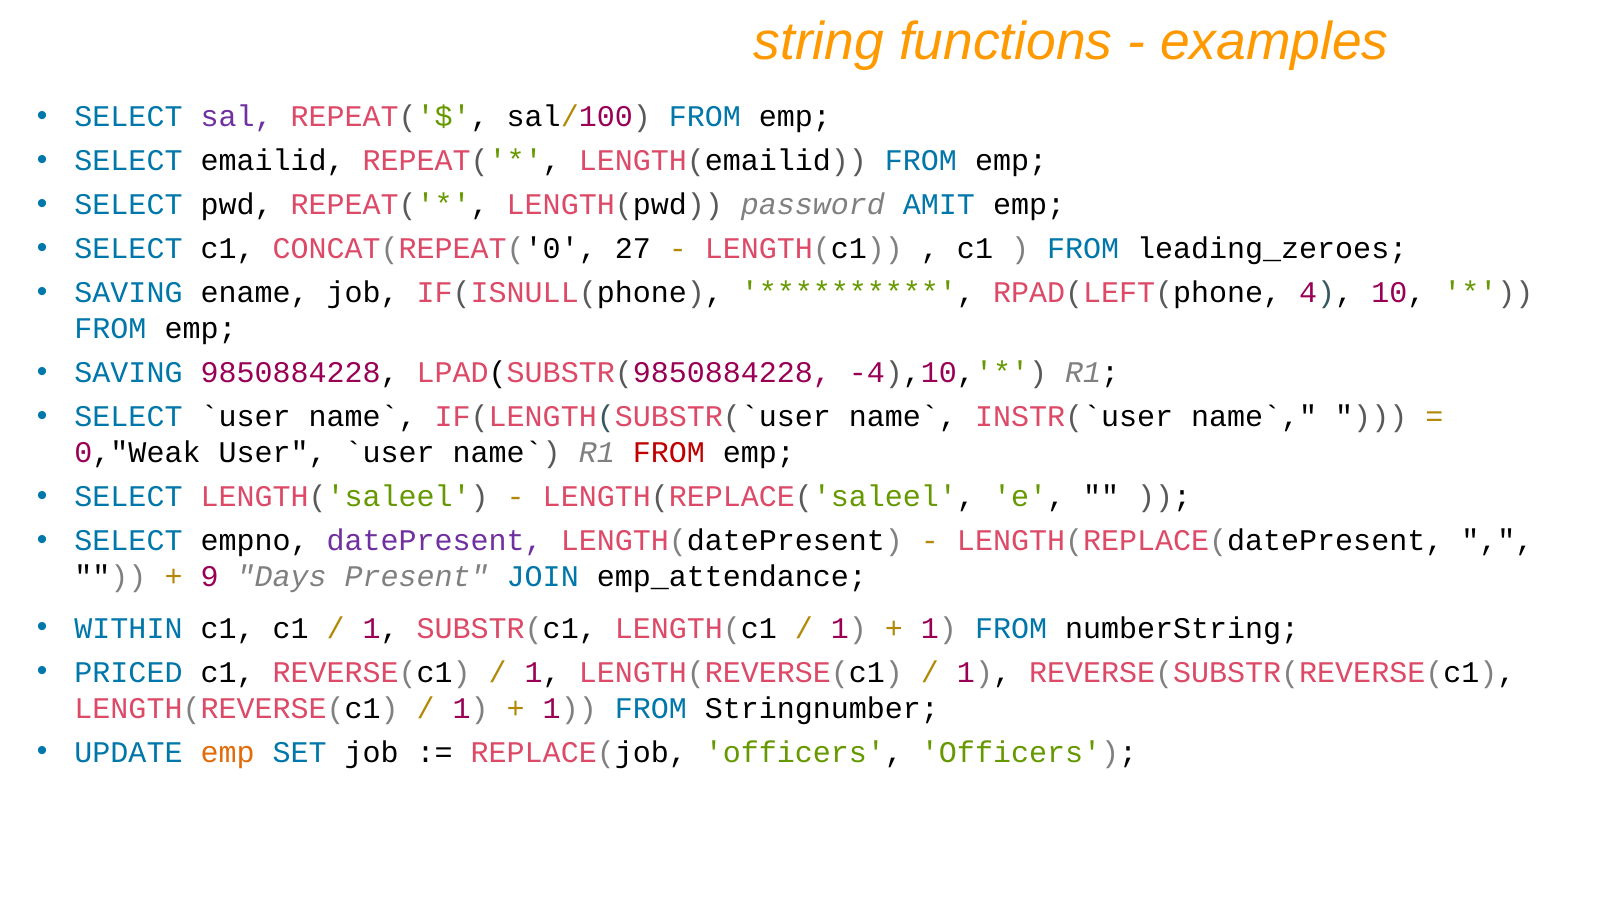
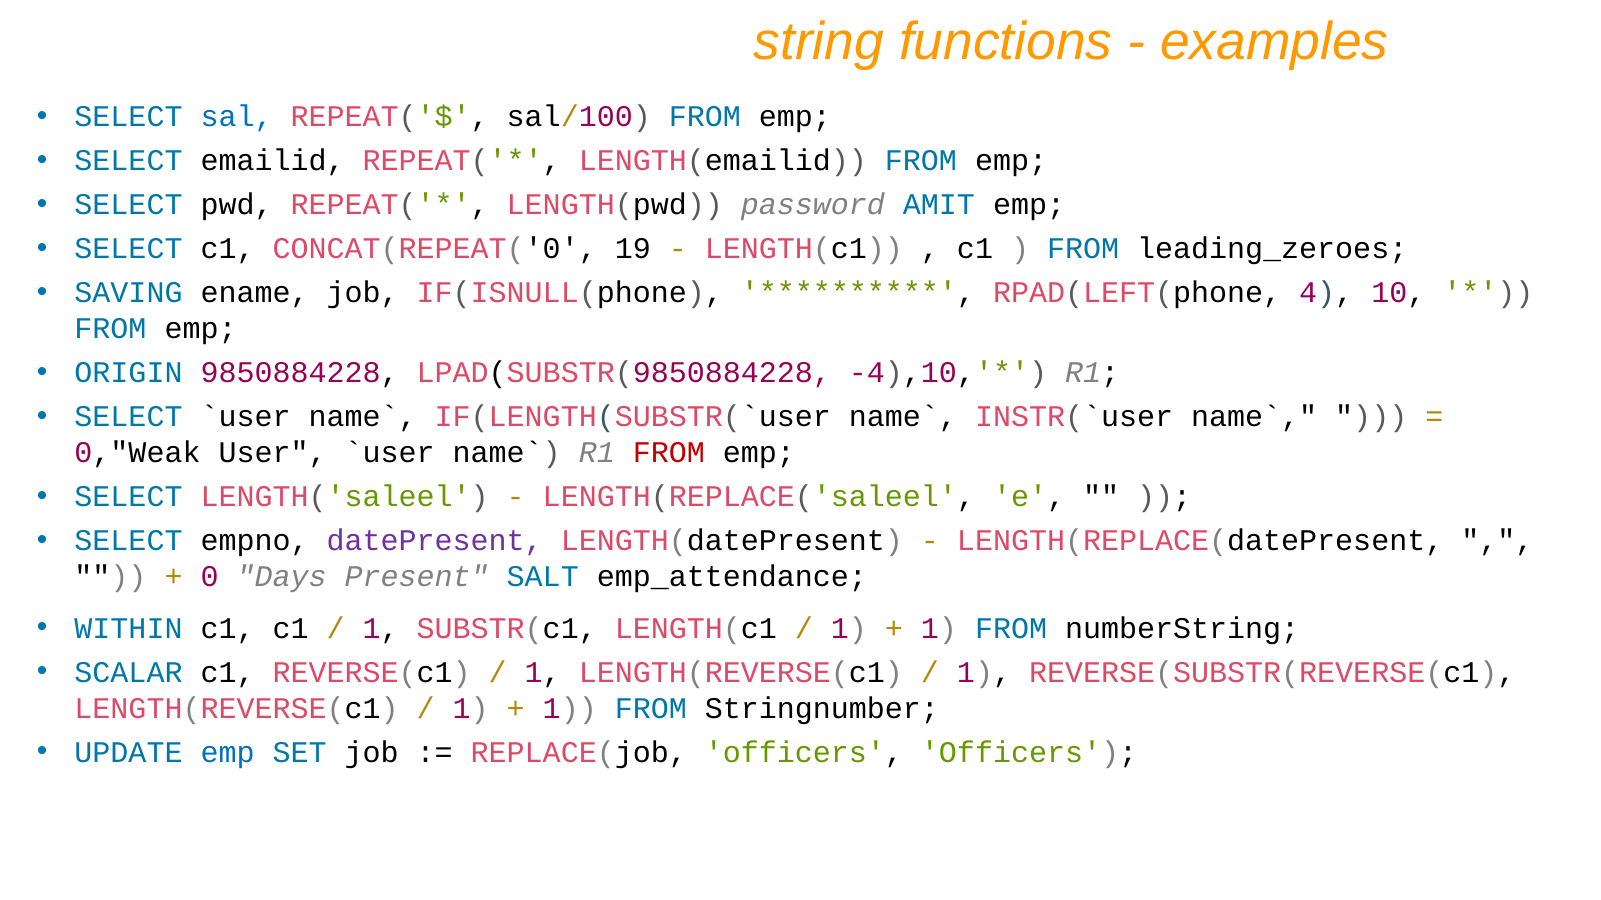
sal colour: purple -> blue
27: 27 -> 19
SAVING at (128, 373): SAVING -> ORIGIN
9: 9 -> 0
JOIN: JOIN -> SALT
PRICED: PRICED -> SCALAR
emp at (228, 753) colour: orange -> blue
